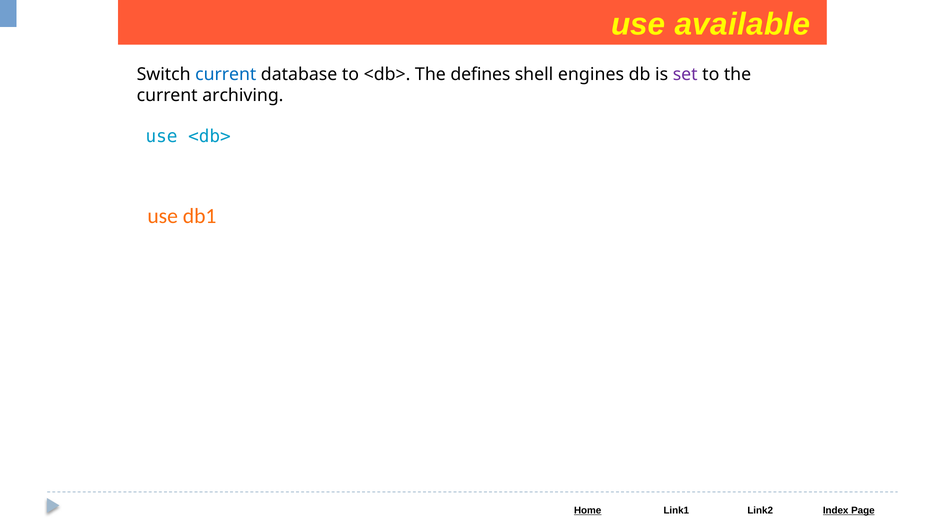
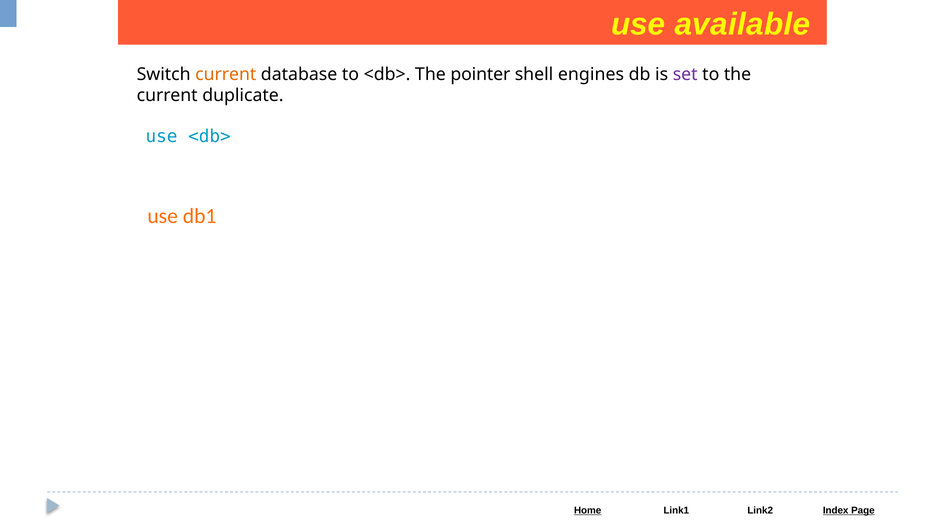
current at (226, 74) colour: blue -> orange
defines: defines -> pointer
archiving: archiving -> duplicate
